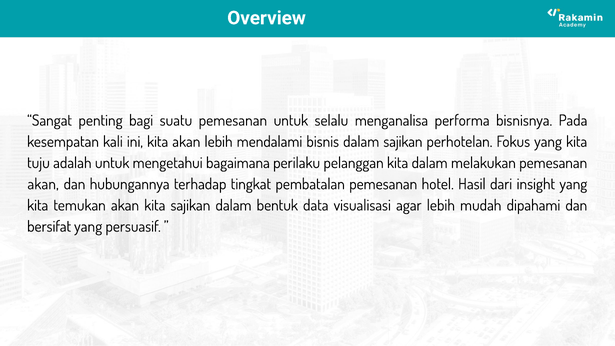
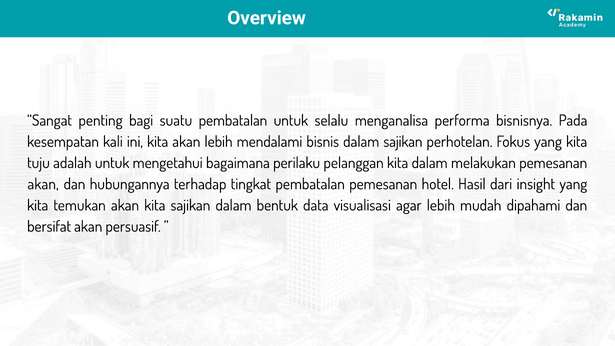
suatu pemesanan: pemesanan -> pembatalan
bersifat yang: yang -> akan
